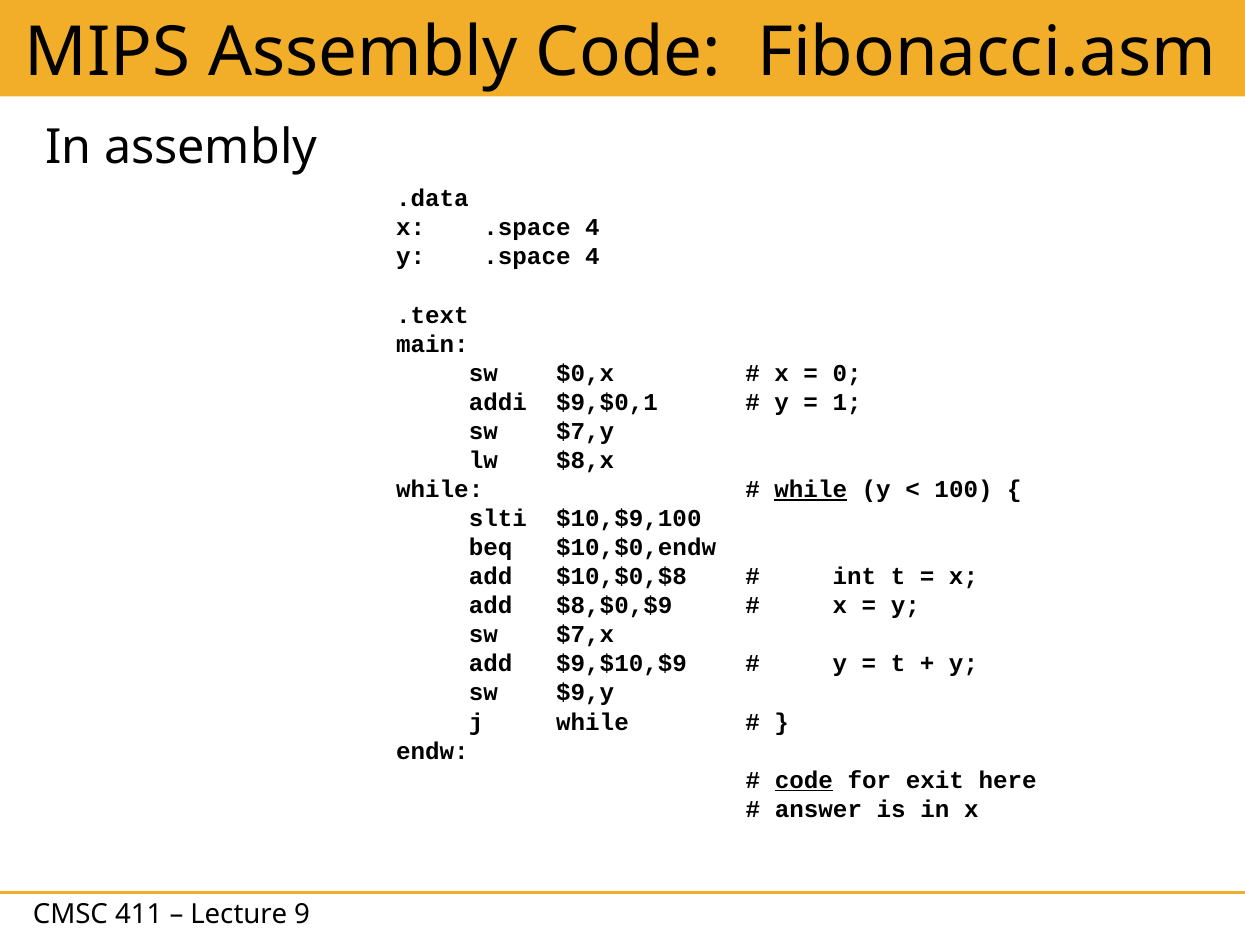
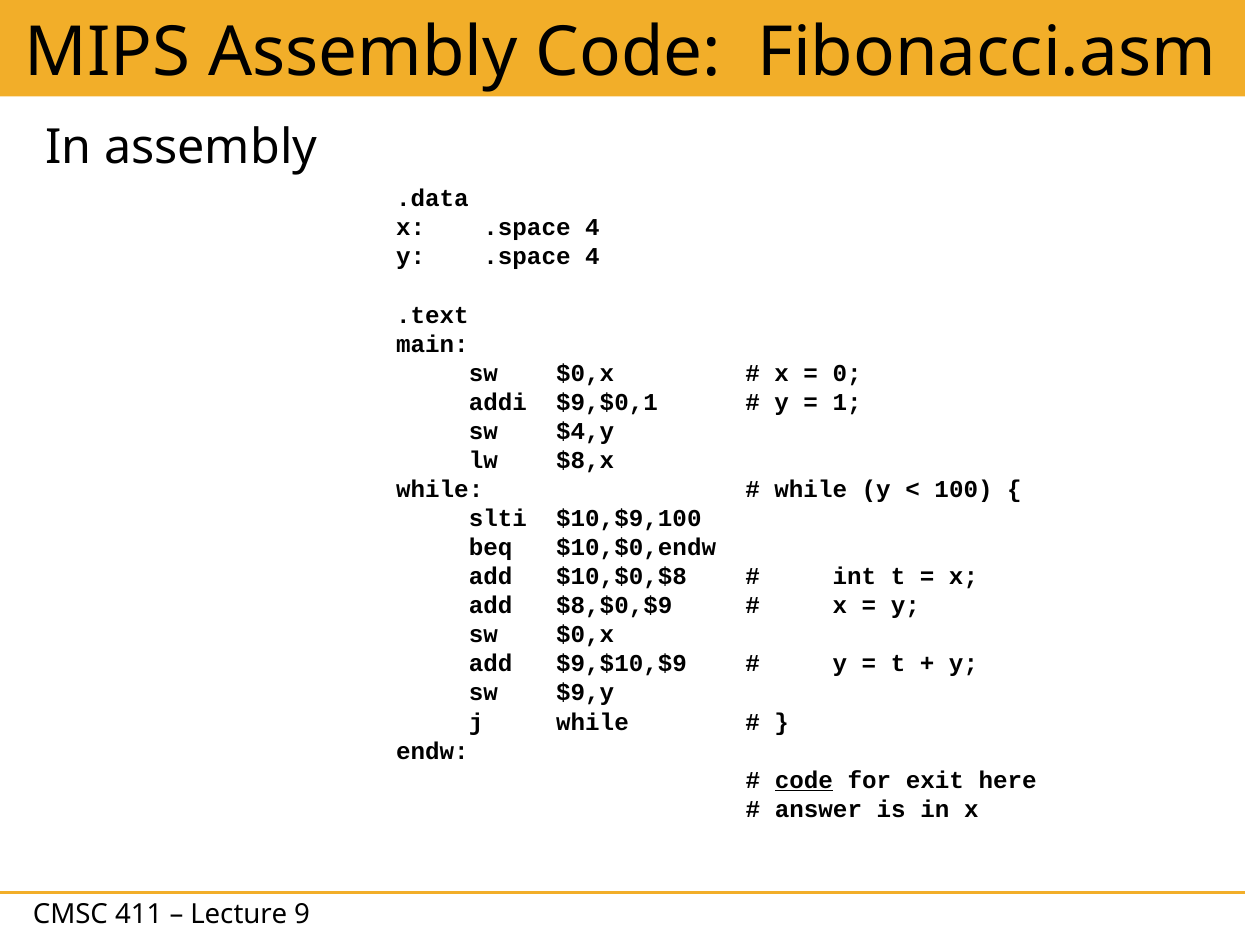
$7,y: $7,y -> $4,y
while at (811, 489) underline: present -> none
$7,x at (585, 635): $7,x -> $0,x
